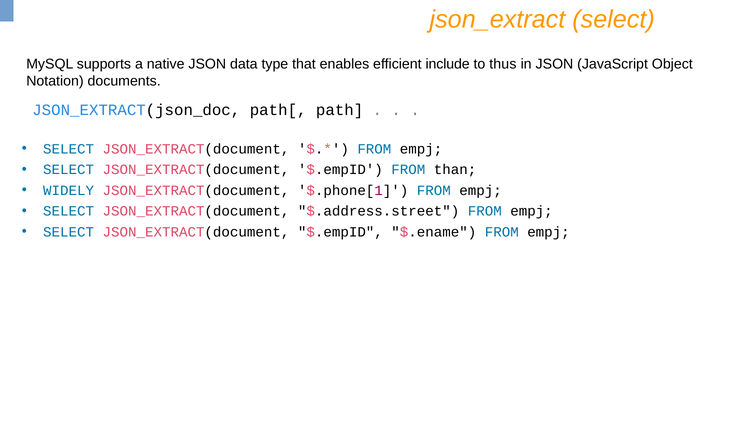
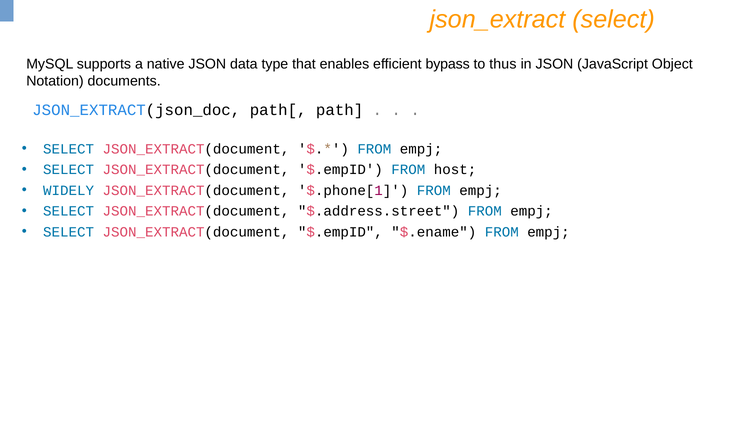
include: include -> bypass
than: than -> host
